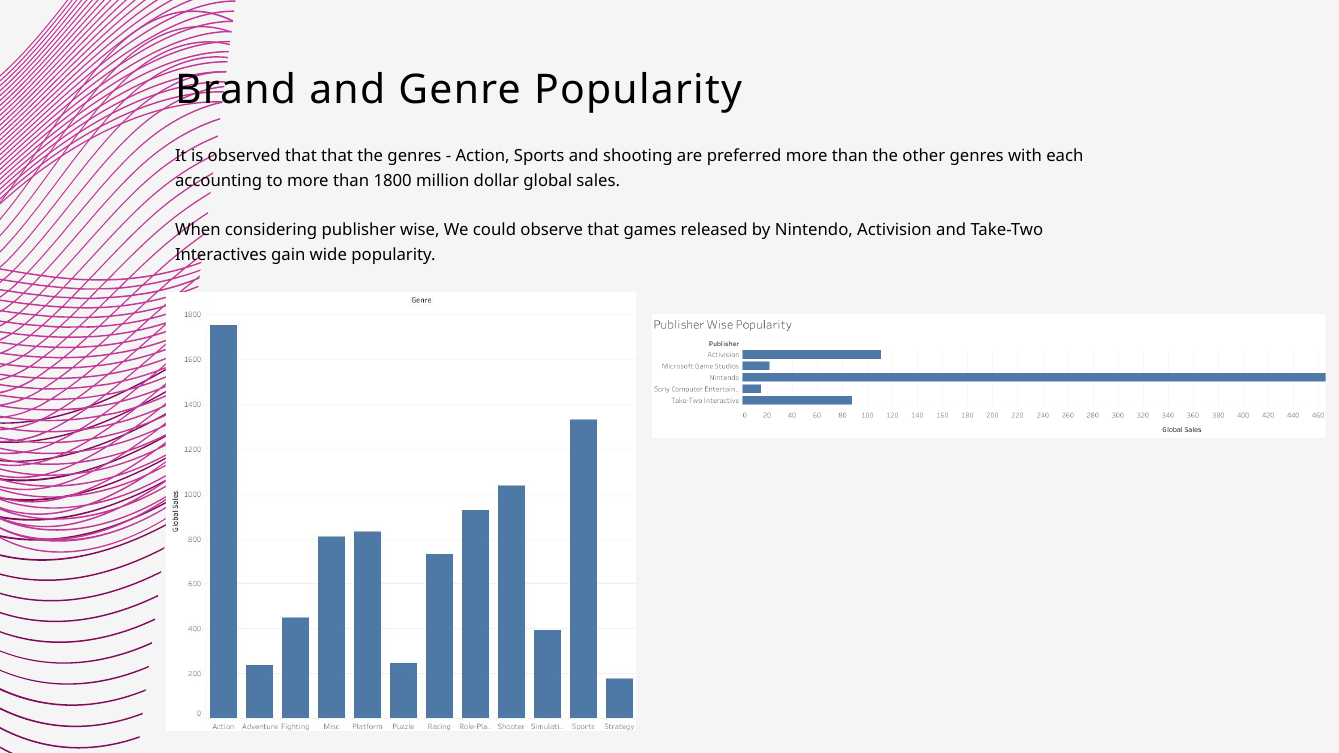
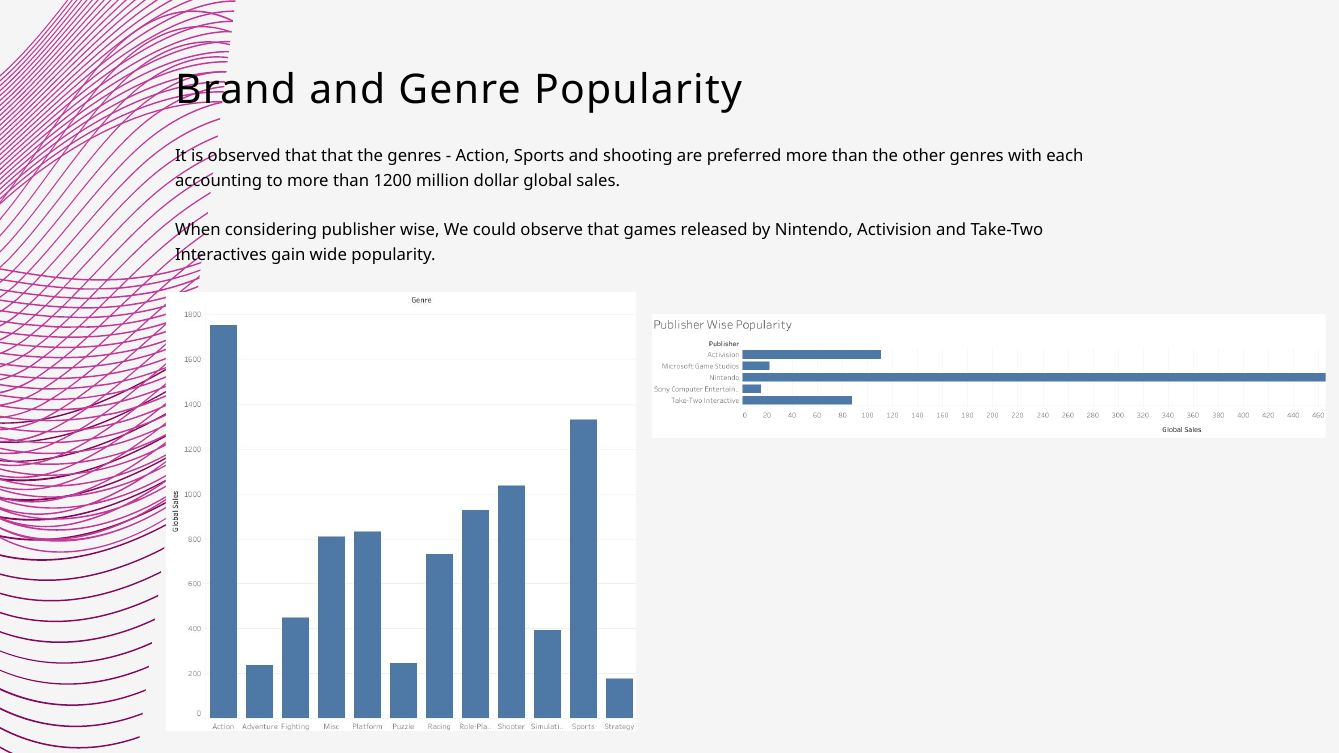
1800: 1800 -> 1200
